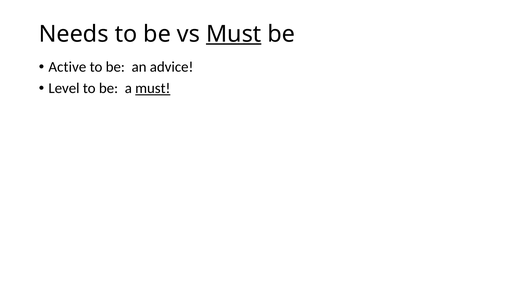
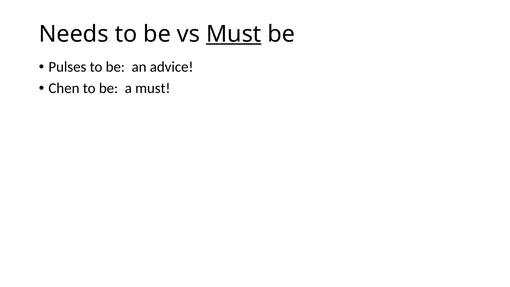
Active: Active -> Pulses
Level: Level -> Chen
must at (153, 88) underline: present -> none
